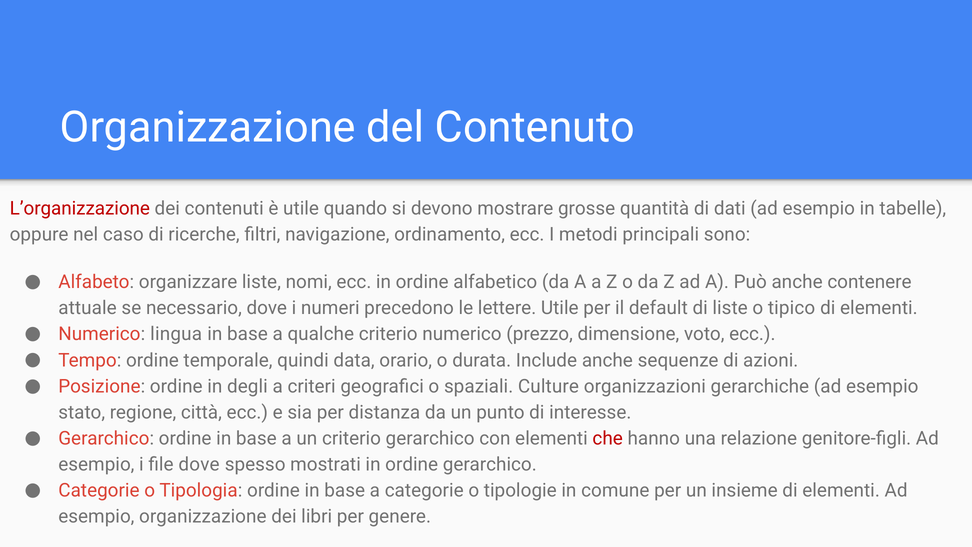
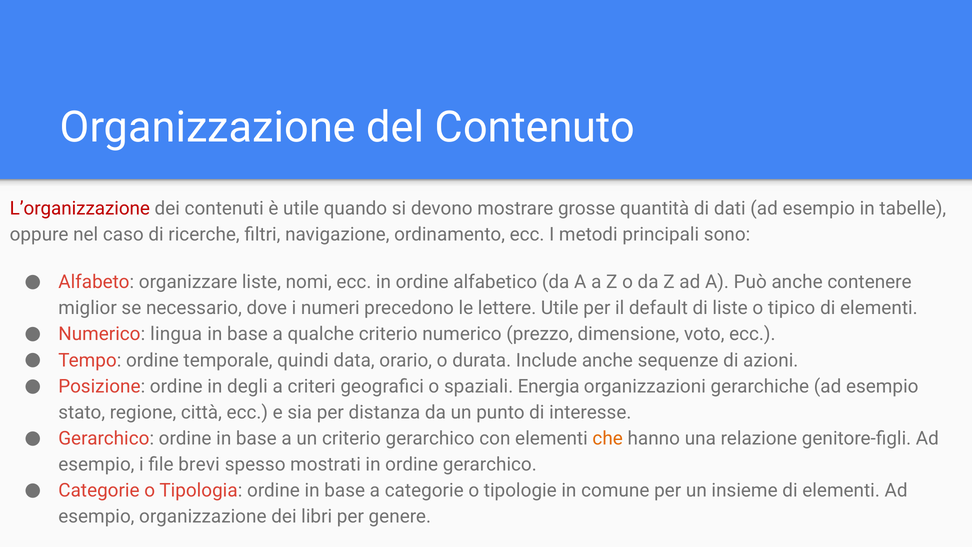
attuale: attuale -> miglior
Culture: Culture -> Energia
che colour: red -> orange
file dove: dove -> brevi
